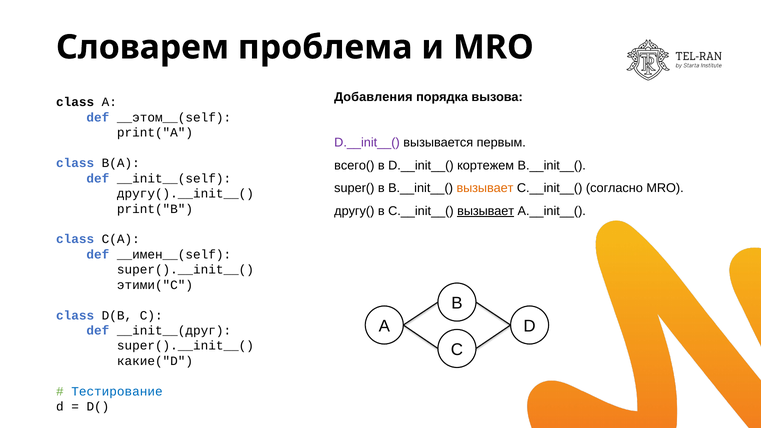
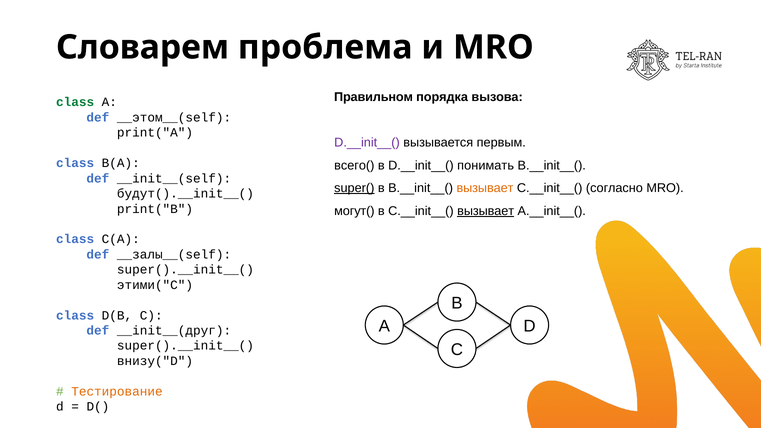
Добавления: Добавления -> Правильном
class at (75, 102) colour: black -> green
кортежем: кортежем -> понимать
super( underline: none -> present
другу().__init__(: другу().__init__( -> будут().__init__(
другу(: другу( -> могут(
__имен__(self: __имен__(self -> __залы__(self
какие("D: какие("D -> внизу("D
Тестирование colour: blue -> orange
